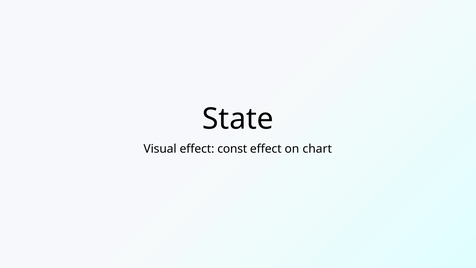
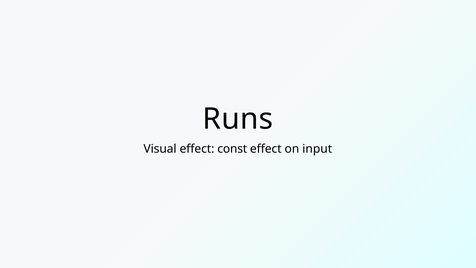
State: State -> Runs
chart: chart -> input
